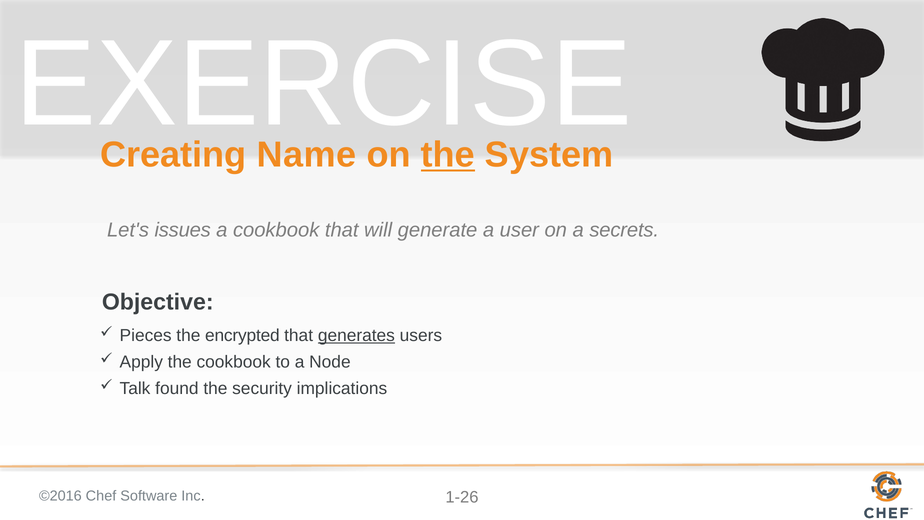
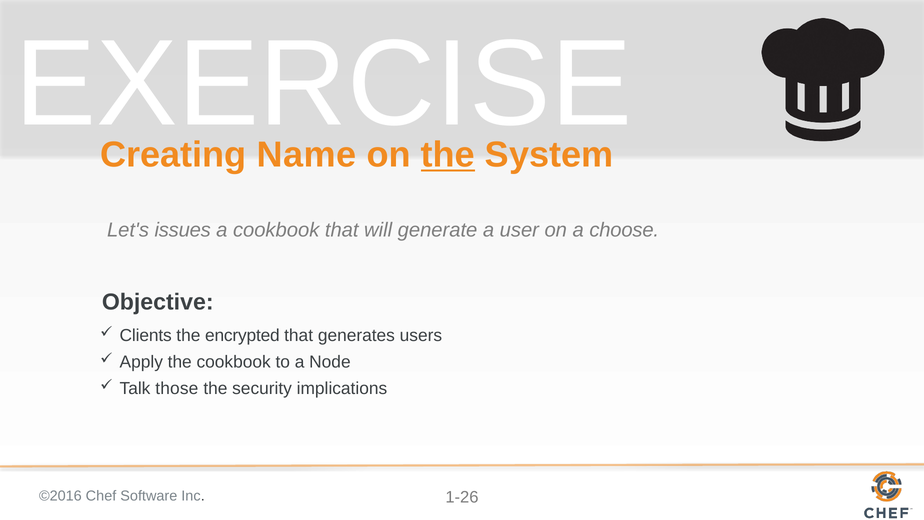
secrets: secrets -> choose
Pieces: Pieces -> Clients
generates underline: present -> none
found: found -> those
